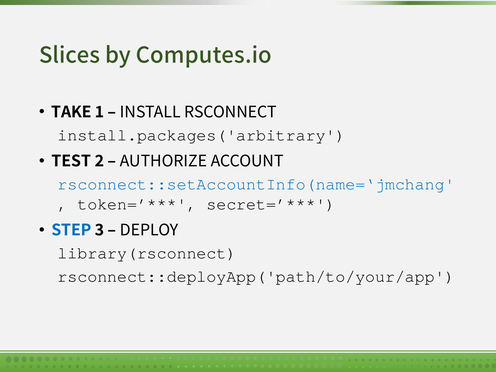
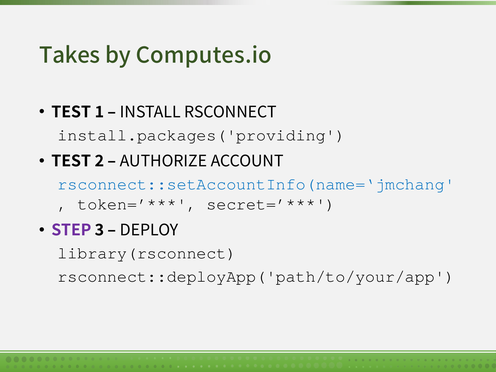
Slices: Slices -> Takes
TAKE at (71, 112): TAKE -> TEST
install.packages('arbitrary: install.packages('arbitrary -> install.packages('providing
STEP colour: blue -> purple
